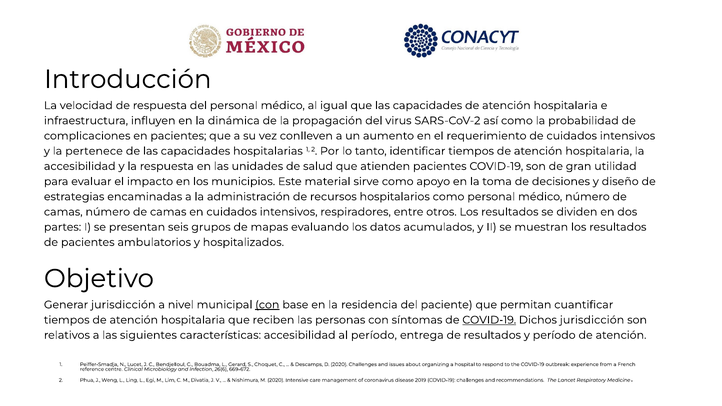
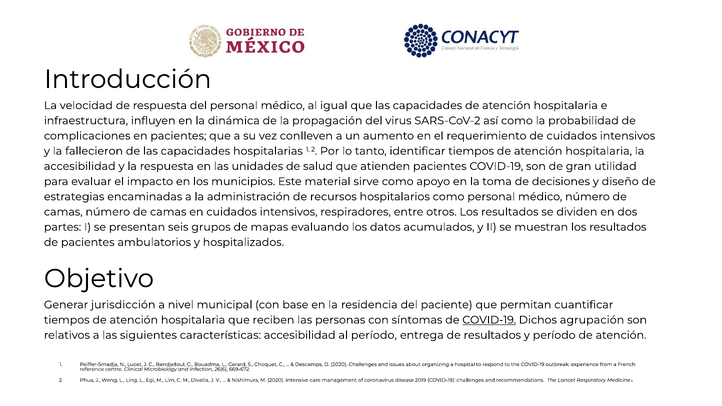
pertenece: pertenece -> fallecieron
con at (267, 305) underline: present -> none
Dichos jurisdicción: jurisdicción -> agrupación
